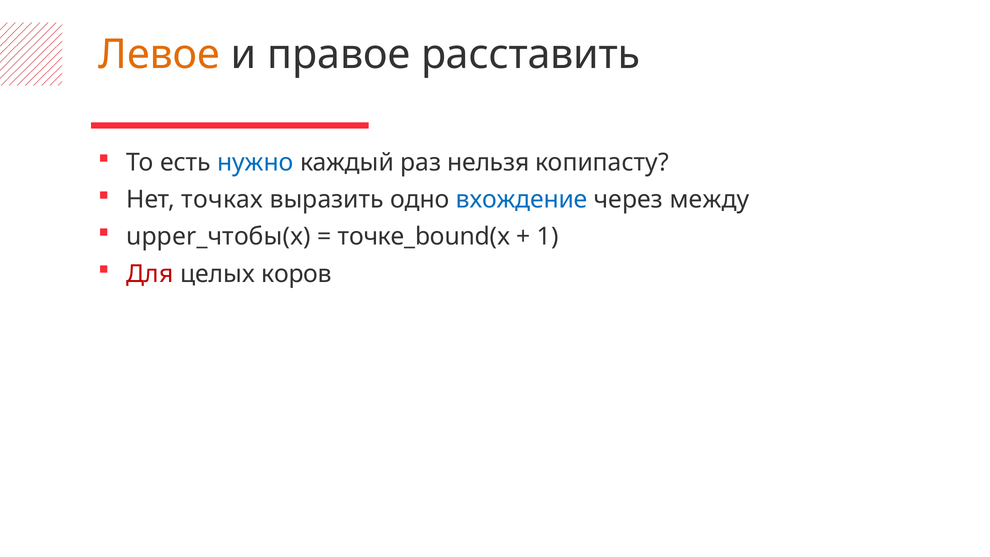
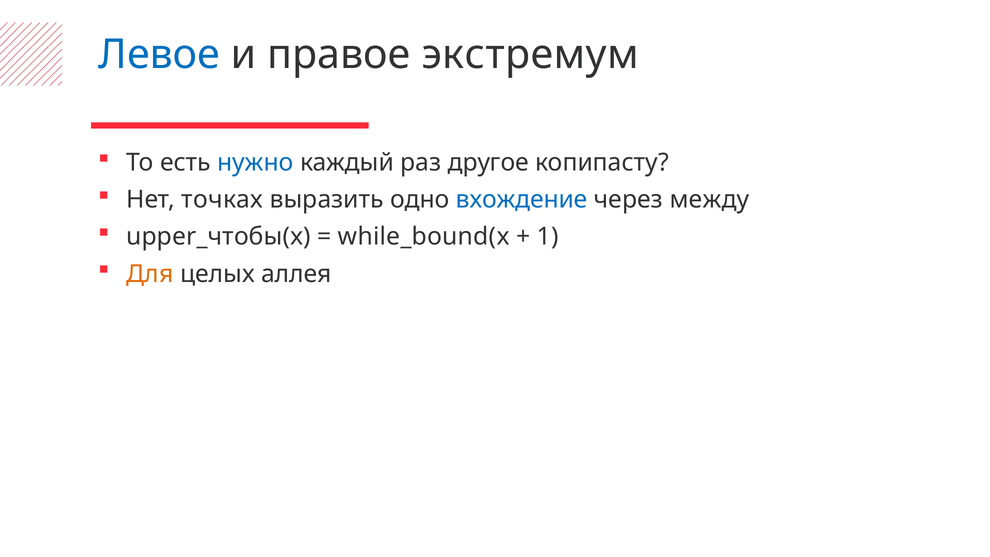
Левое colour: orange -> blue
расставить: расставить -> экстремум
нельзя: нельзя -> другое
точке_bound(x: точке_bound(x -> while_bound(x
Для colour: red -> orange
коров: коров -> аллея
